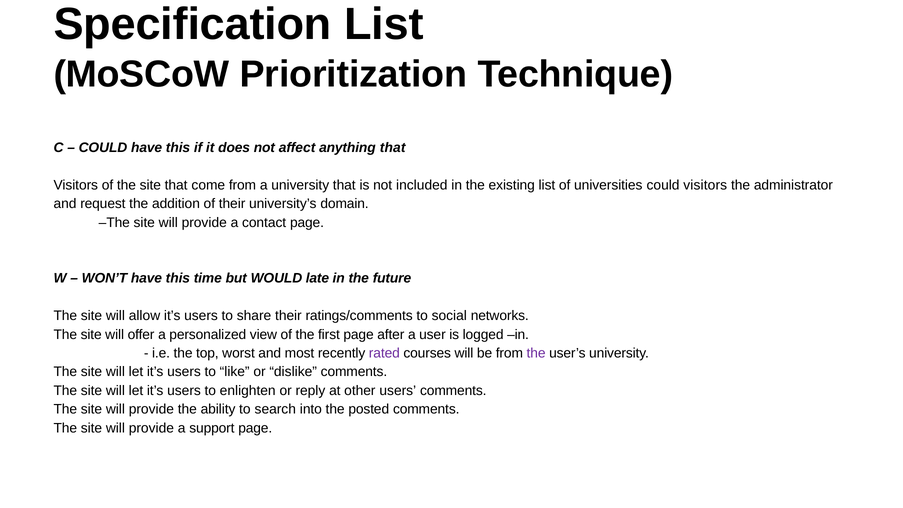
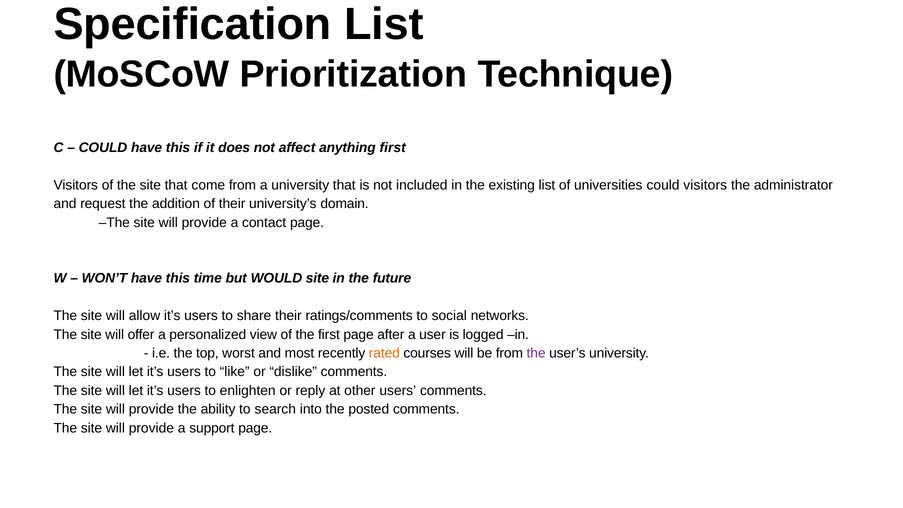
anything that: that -> first
WOULD late: late -> site
rated colour: purple -> orange
